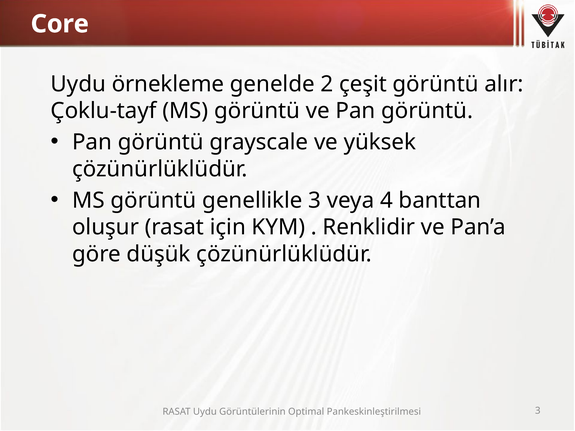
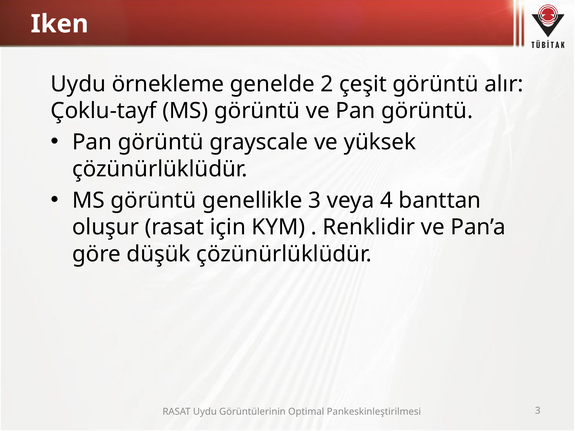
Core: Core -> Iken
